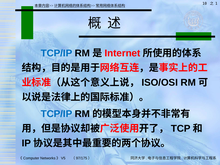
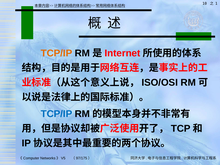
TCP/IP at (56, 53) colour: blue -> orange
